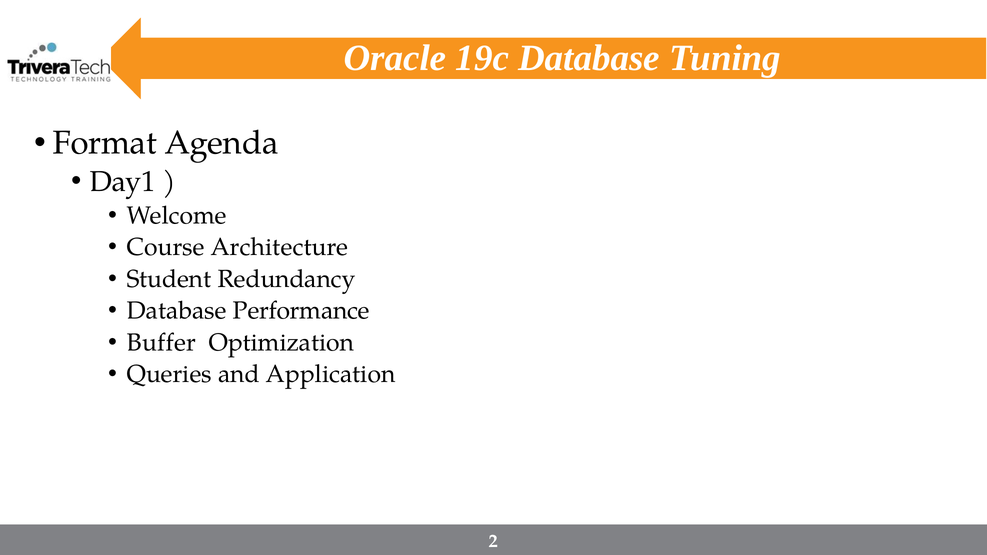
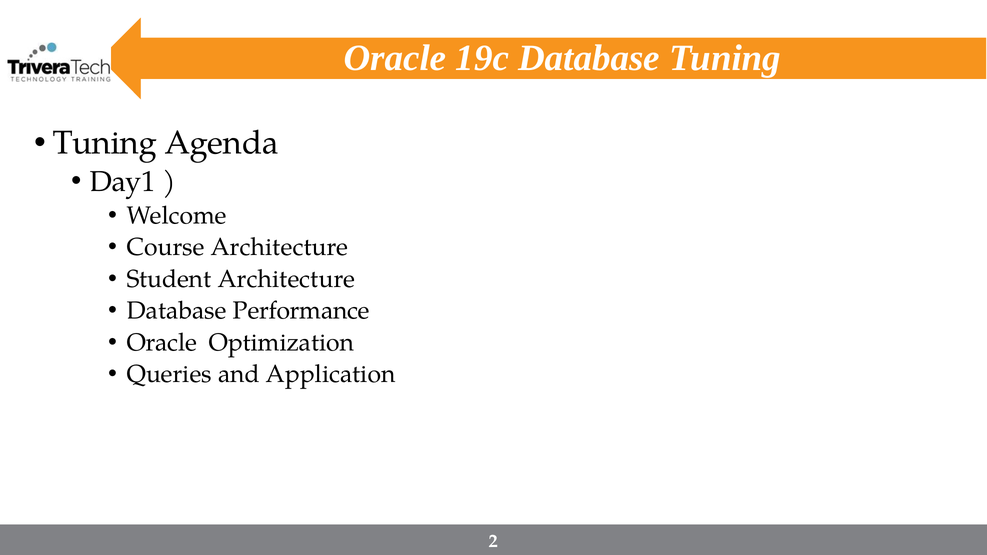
Format at (105, 143): Format -> Tuning
Student Redundancy: Redundancy -> Architecture
Buffer at (162, 343): Buffer -> Oracle
